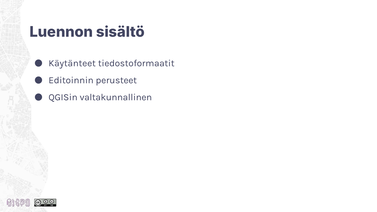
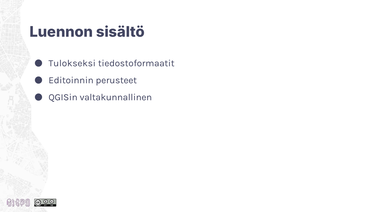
Käytänteet: Käytänteet -> Tulokseksi
